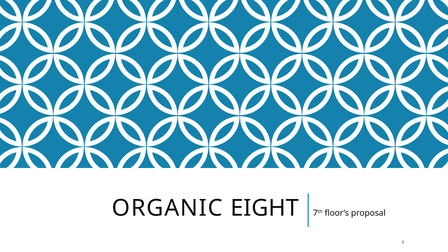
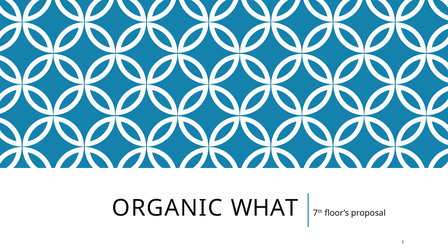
EIGHT: EIGHT -> WHAT
